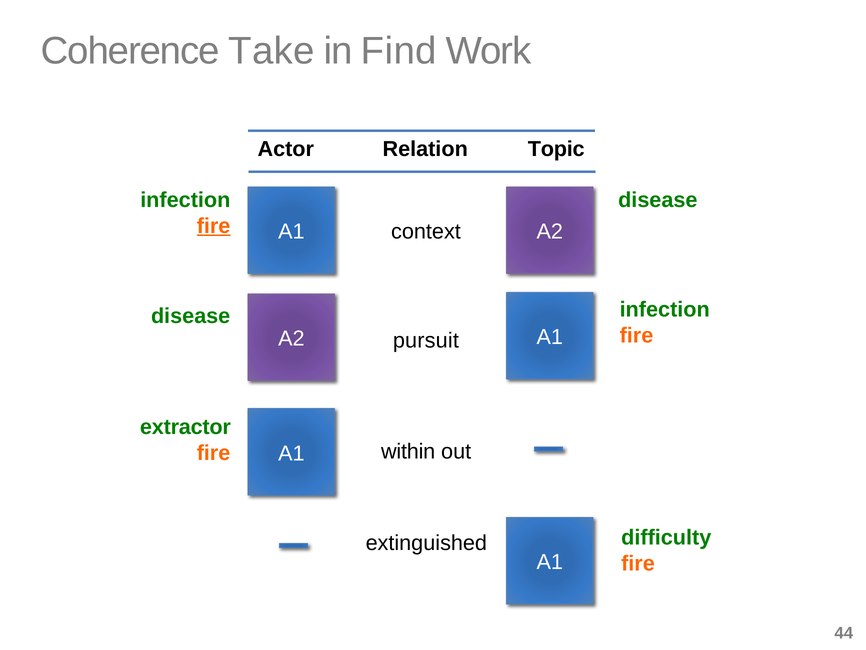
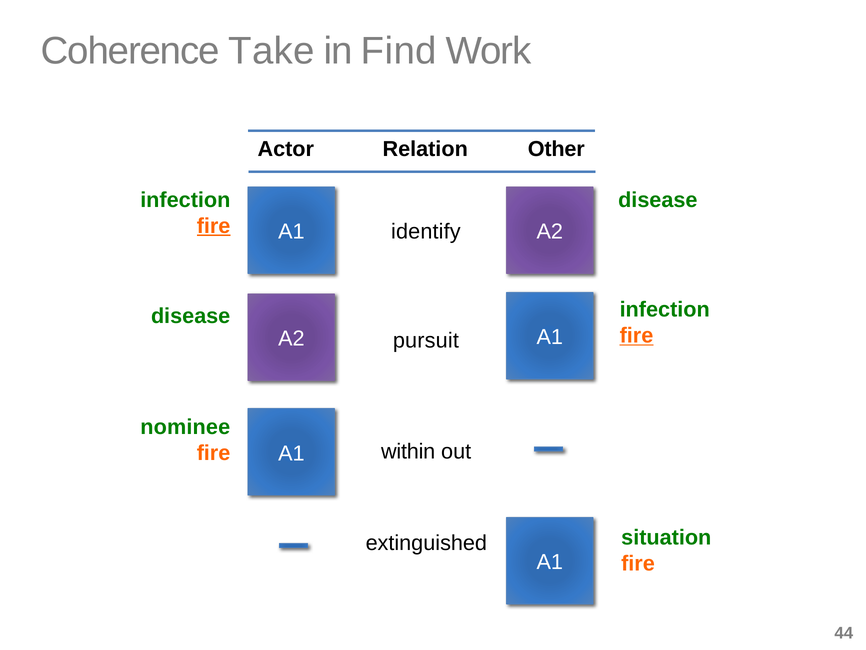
Topic: Topic -> Other
context: context -> identify
fire at (636, 336) underline: none -> present
extractor: extractor -> nominee
difficulty: difficulty -> situation
